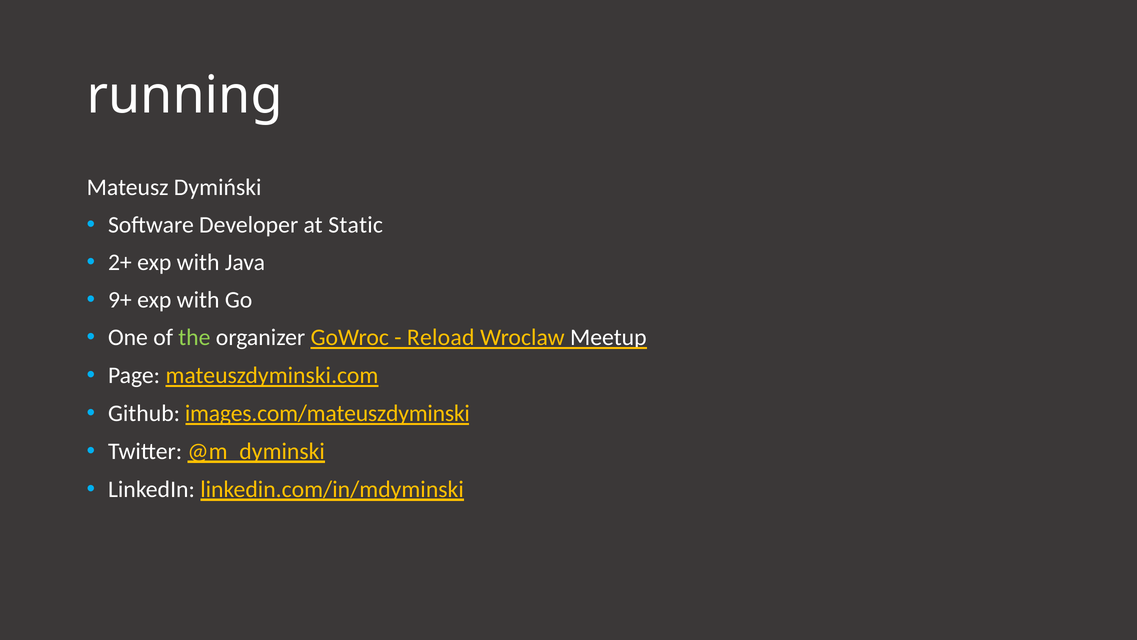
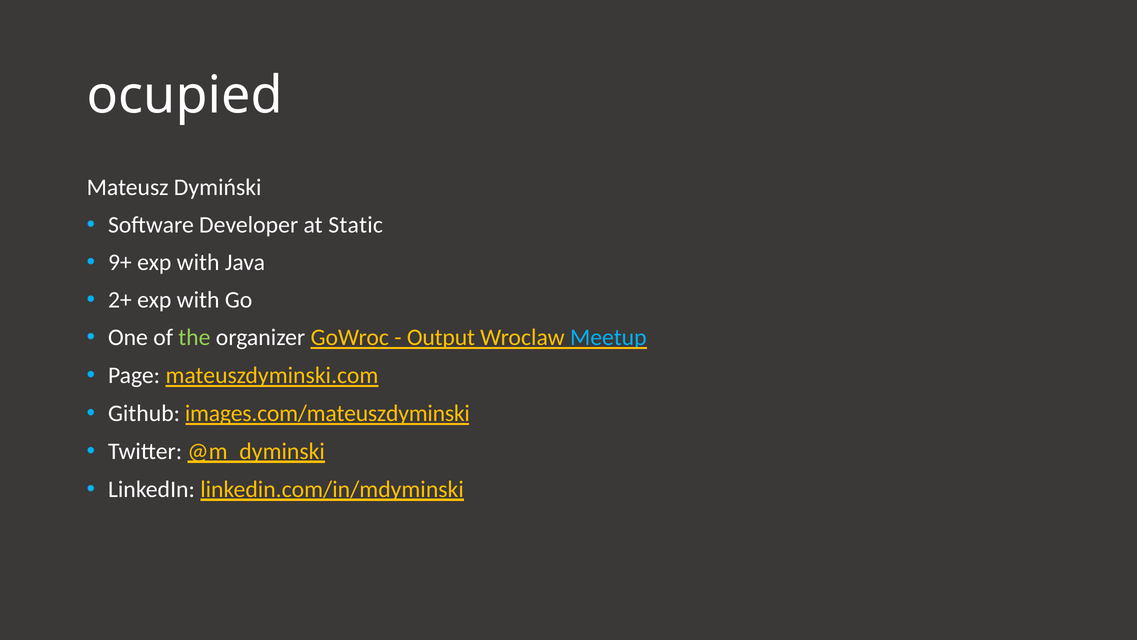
running: running -> ocupied
2+: 2+ -> 9+
9+: 9+ -> 2+
Reload: Reload -> Output
Meetup colour: white -> light blue
